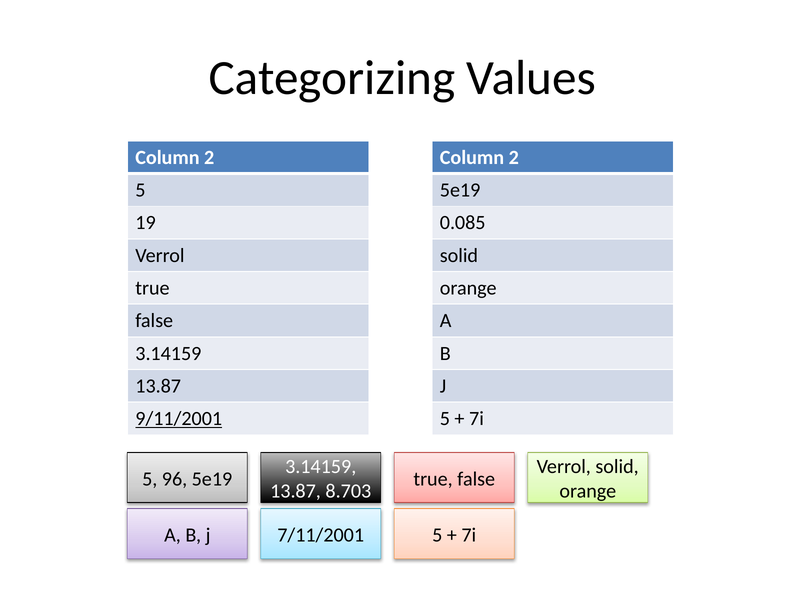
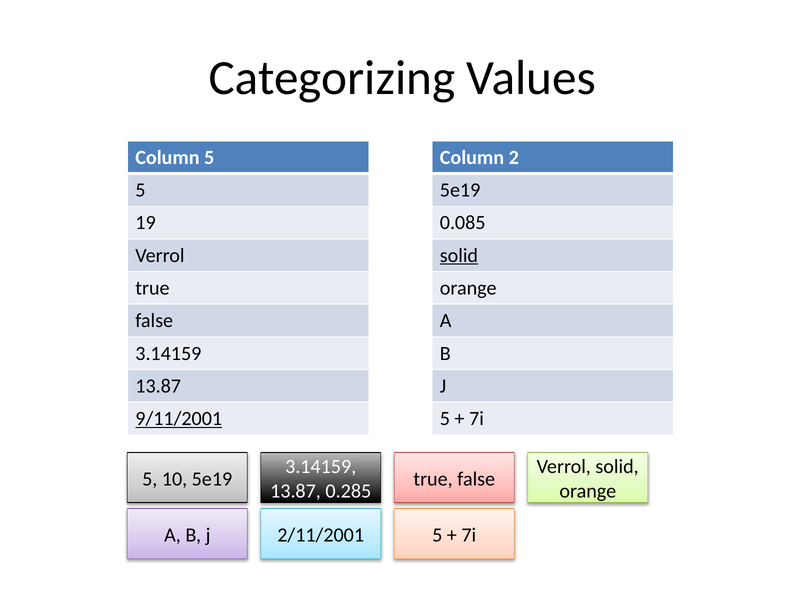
2 at (209, 157): 2 -> 5
solid at (459, 255) underline: none -> present
96: 96 -> 10
8.703: 8.703 -> 0.285
7/11/2001: 7/11/2001 -> 2/11/2001
